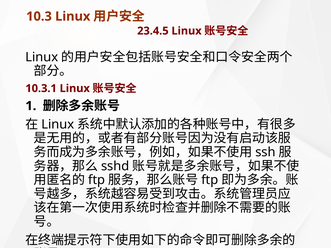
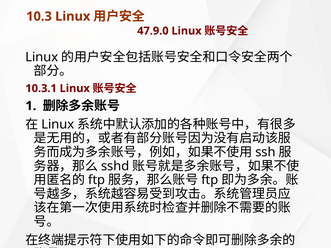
23.4.5: 23.4.5 -> 47.9.0
